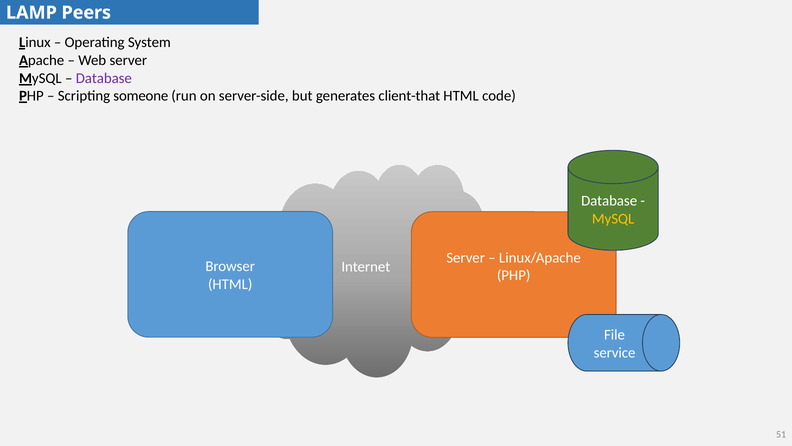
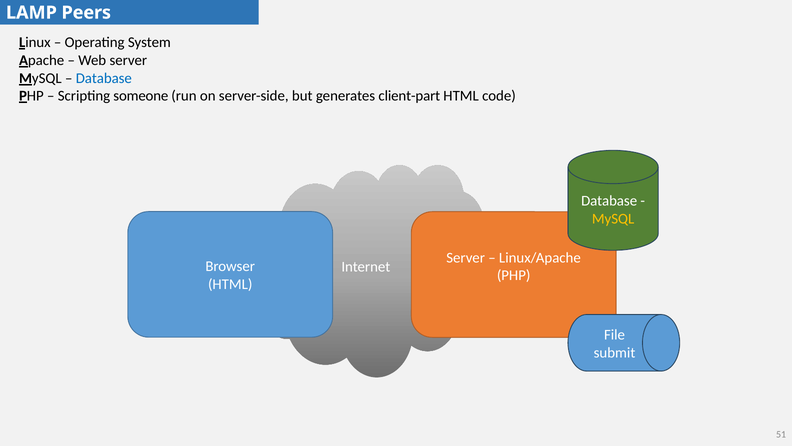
Database at (104, 78) colour: purple -> blue
client-that: client-that -> client-part
service: service -> submit
